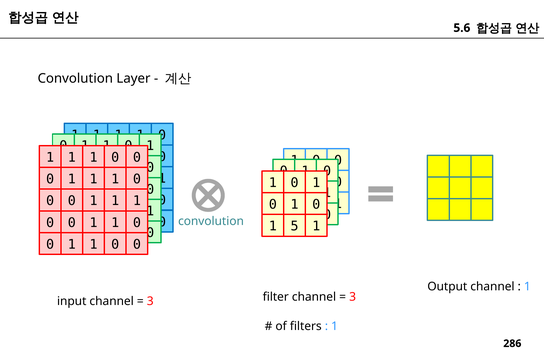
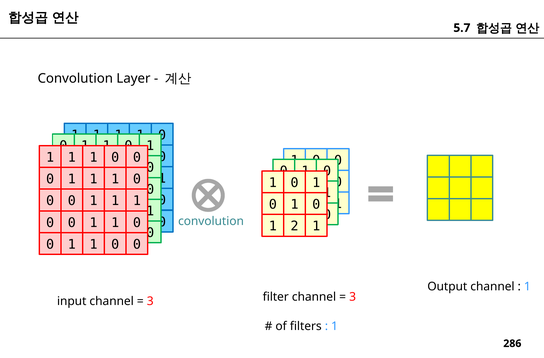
5.6: 5.6 -> 5.7
5: 5 -> 2
